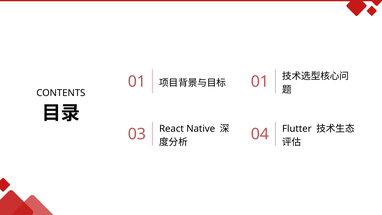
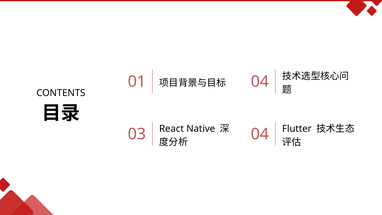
01 at (260, 82): 01 -> 04
